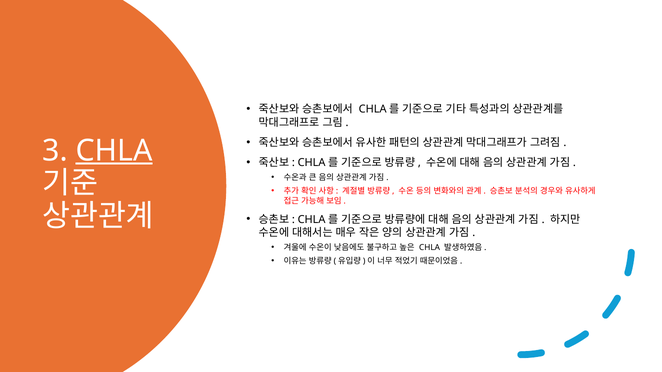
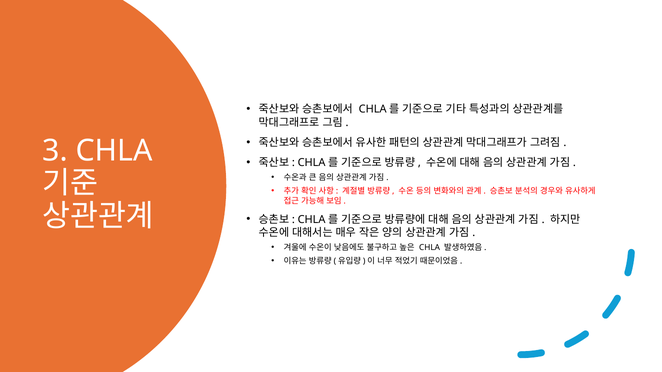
CHLA at (114, 151) underline: present -> none
